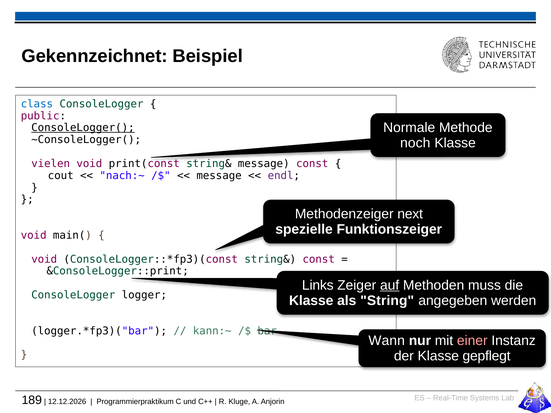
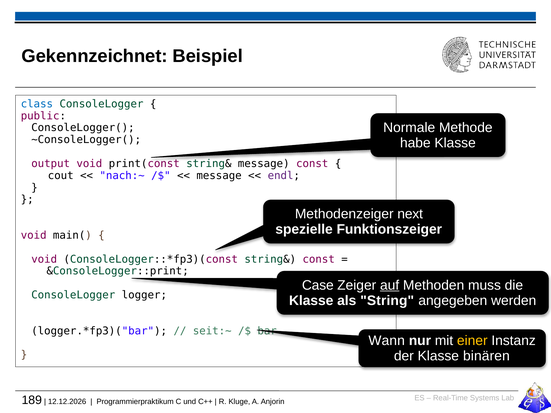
ConsoleLogger( underline: present -> none
noch: noch -> habe
vielen: vielen -> output
Links: Links -> Case
kann:~: kann:~ -> seit:~
einer colour: pink -> yellow
gepflegt: gepflegt -> binären
